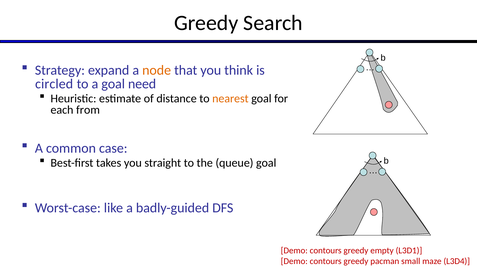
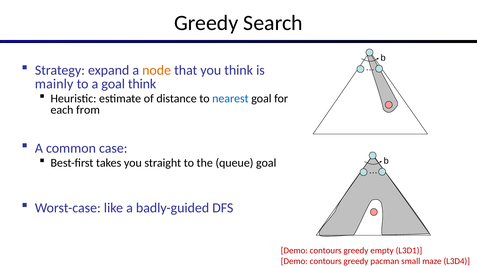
circled: circled -> mainly
goal need: need -> think
nearest colour: orange -> blue
